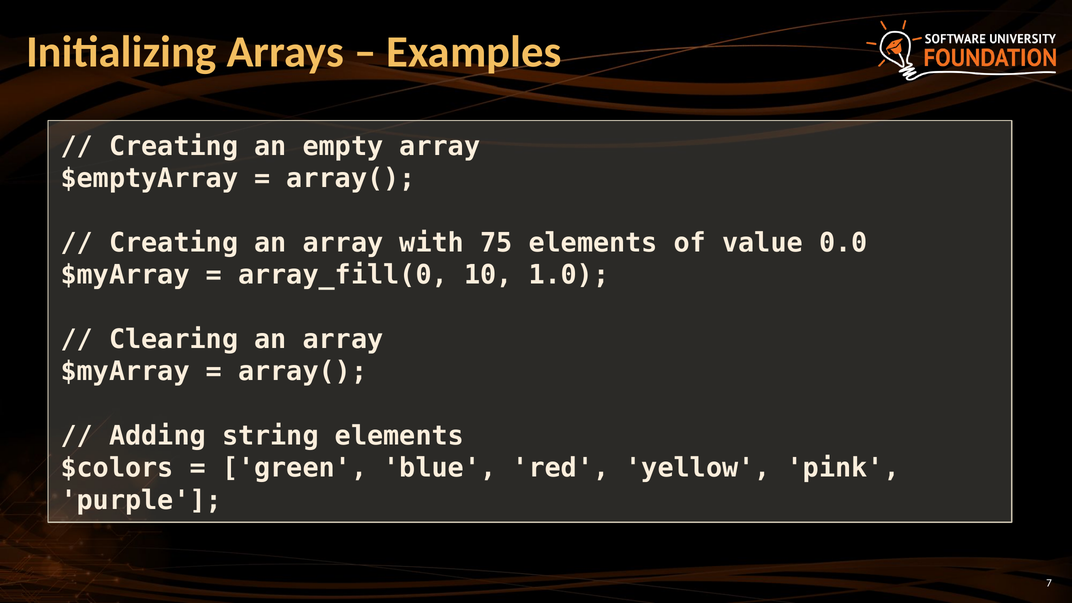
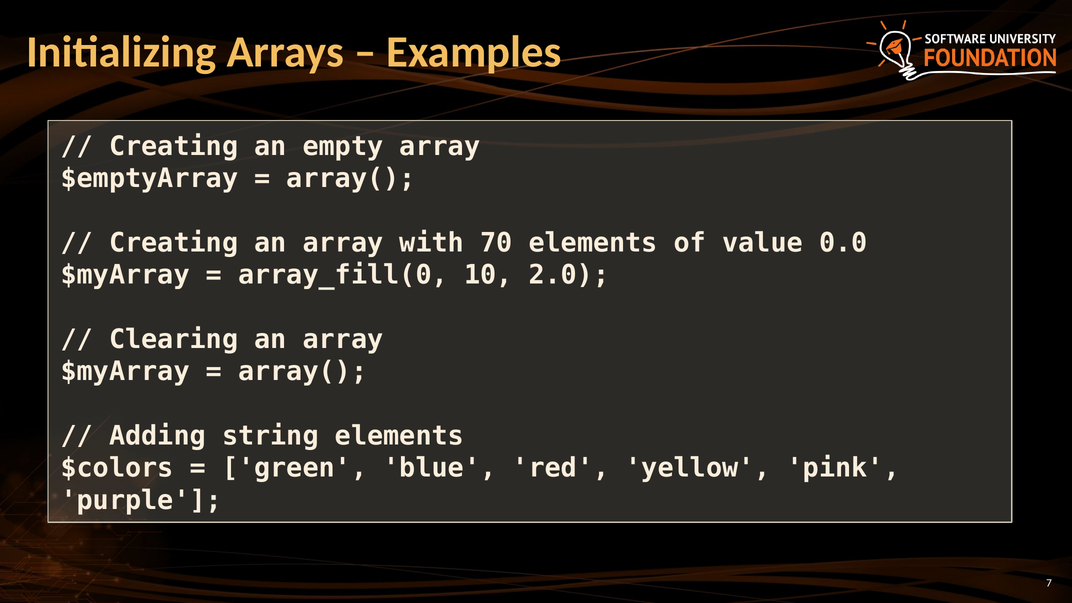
75: 75 -> 70
1.0: 1.0 -> 2.0
